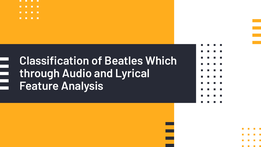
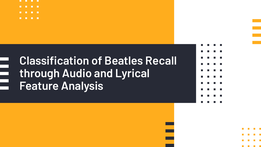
Which: Which -> Recall
